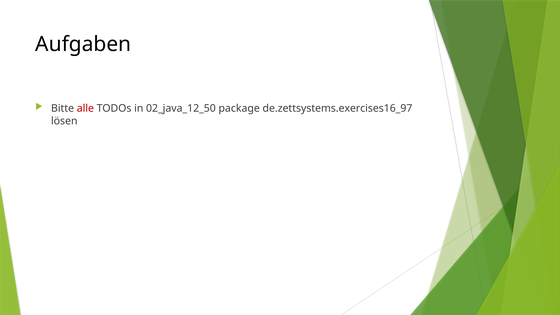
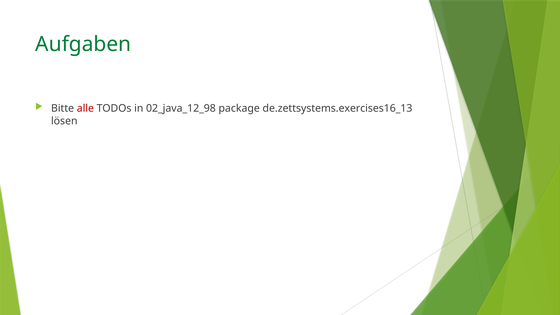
Aufgaben colour: black -> green
02_java_12_50: 02_java_12_50 -> 02_java_12_98
de.zettsystems.exercises16_97: de.zettsystems.exercises16_97 -> de.zettsystems.exercises16_13
